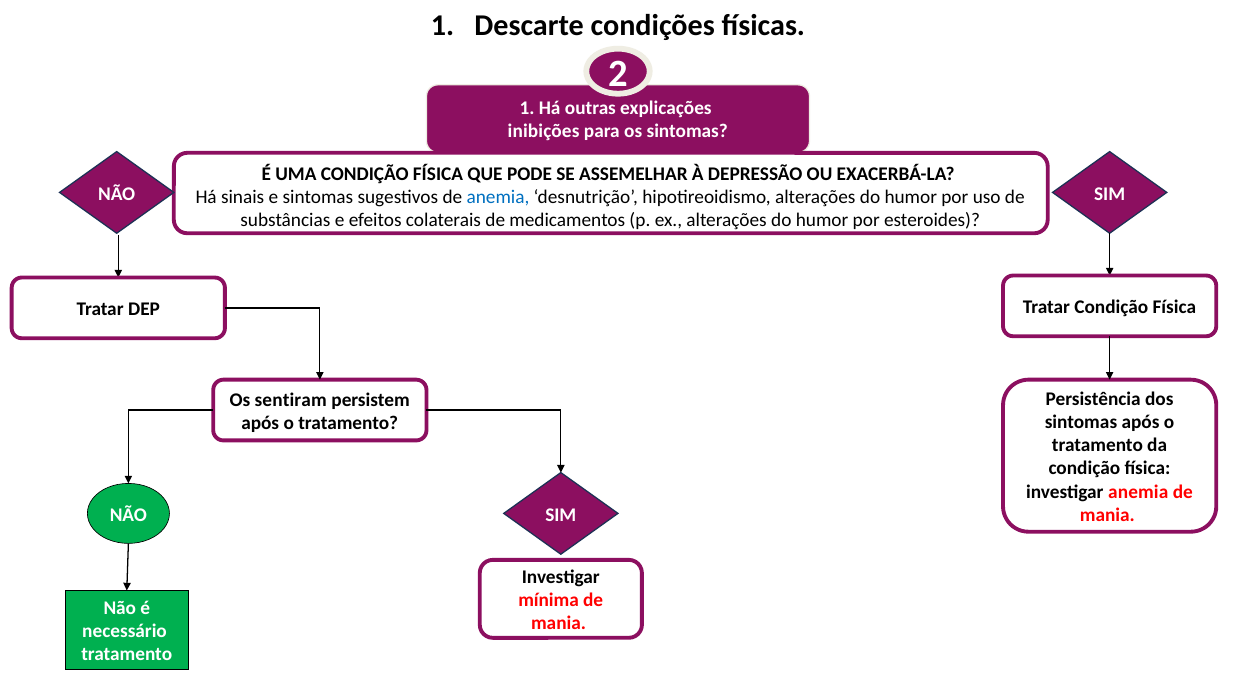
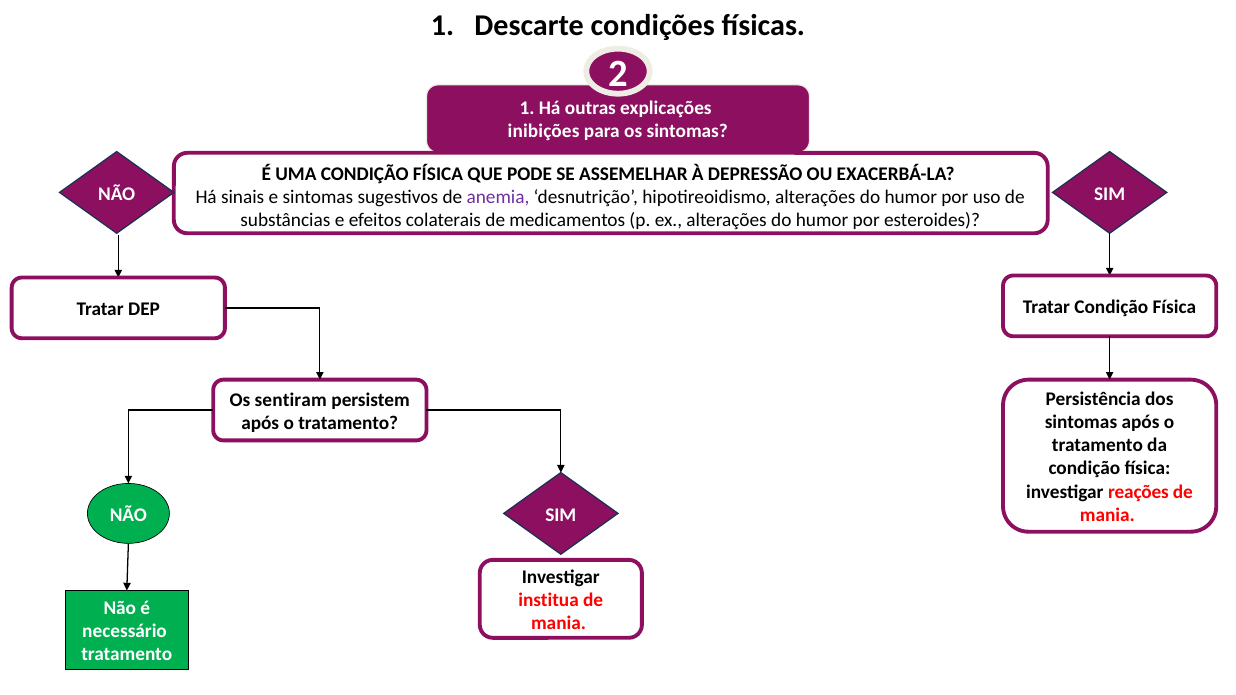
anemia at (498, 197) colour: blue -> purple
investigar anemia: anemia -> reações
mínima: mínima -> institua
